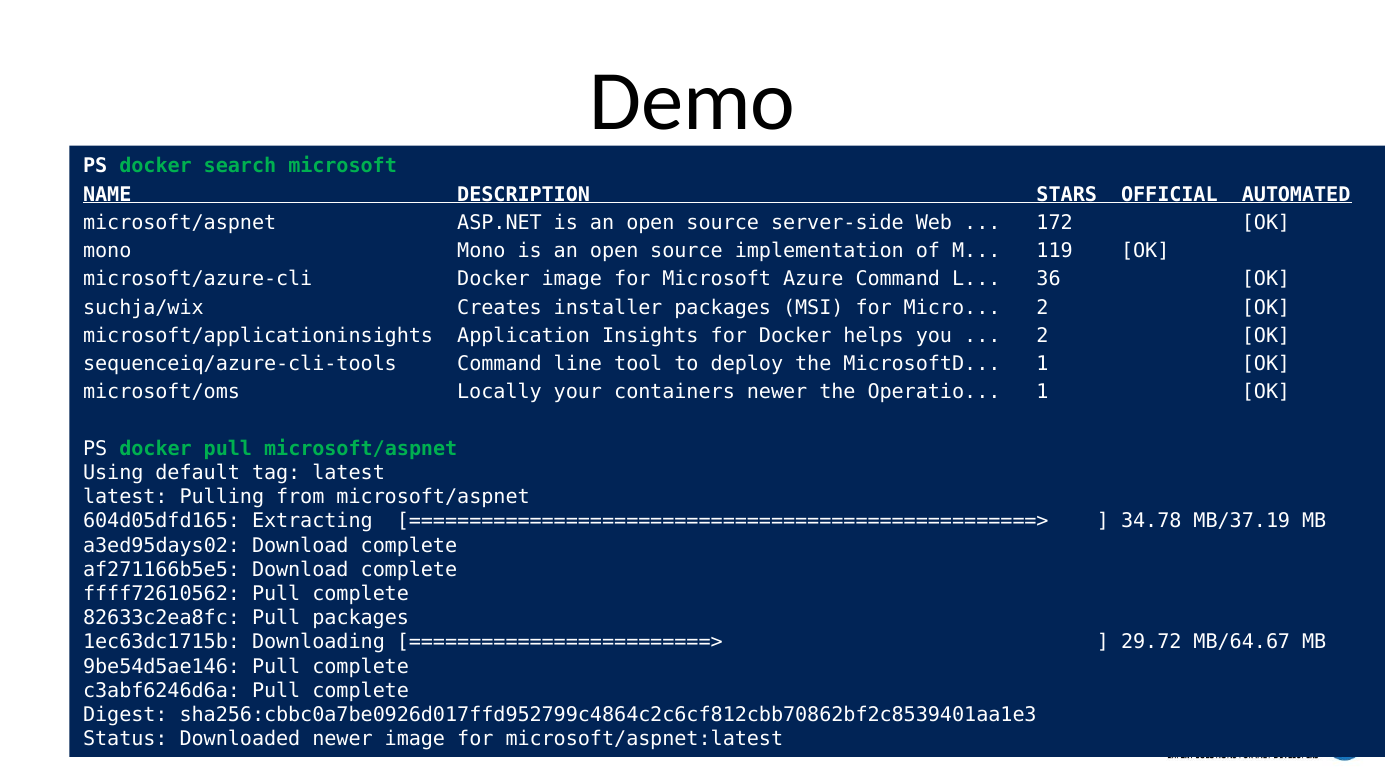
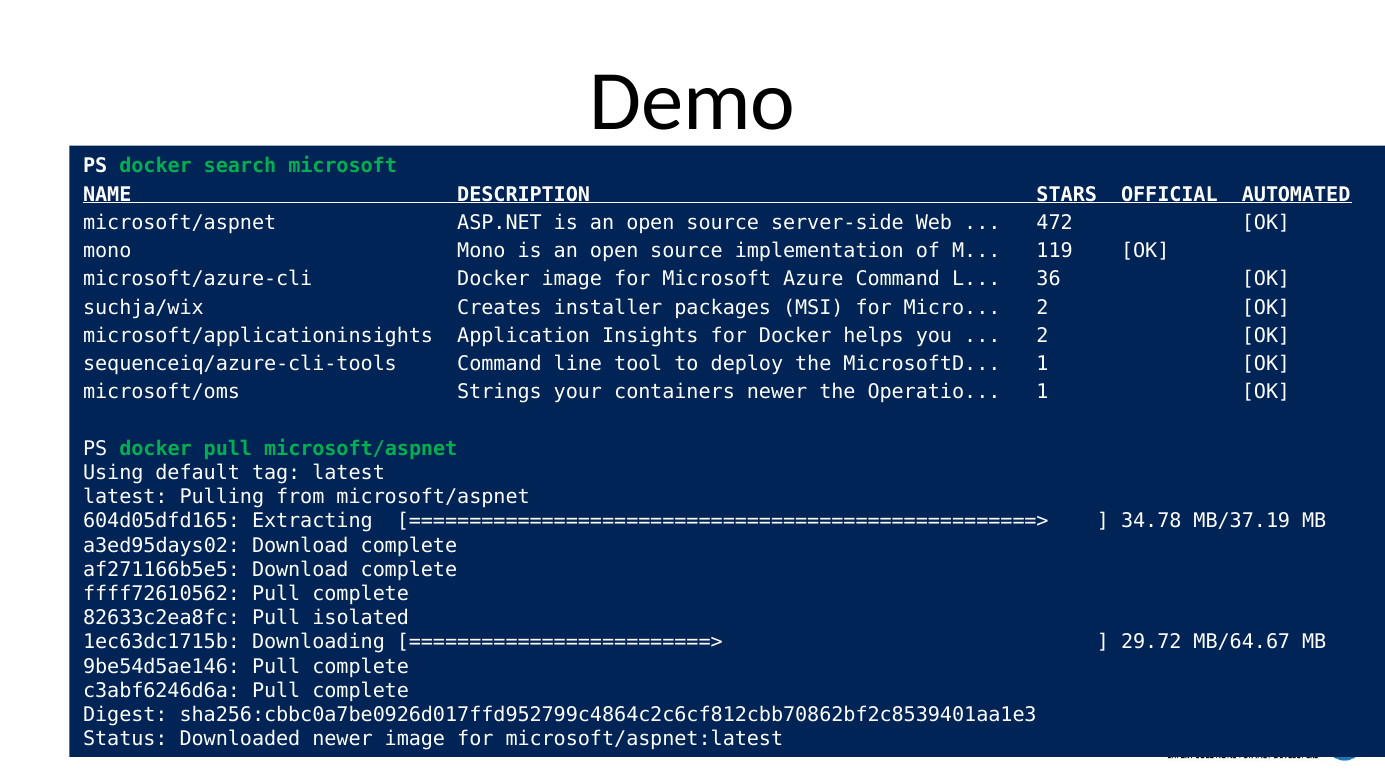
172: 172 -> 472
Locally: Locally -> Strings
Pull packages: packages -> isolated
